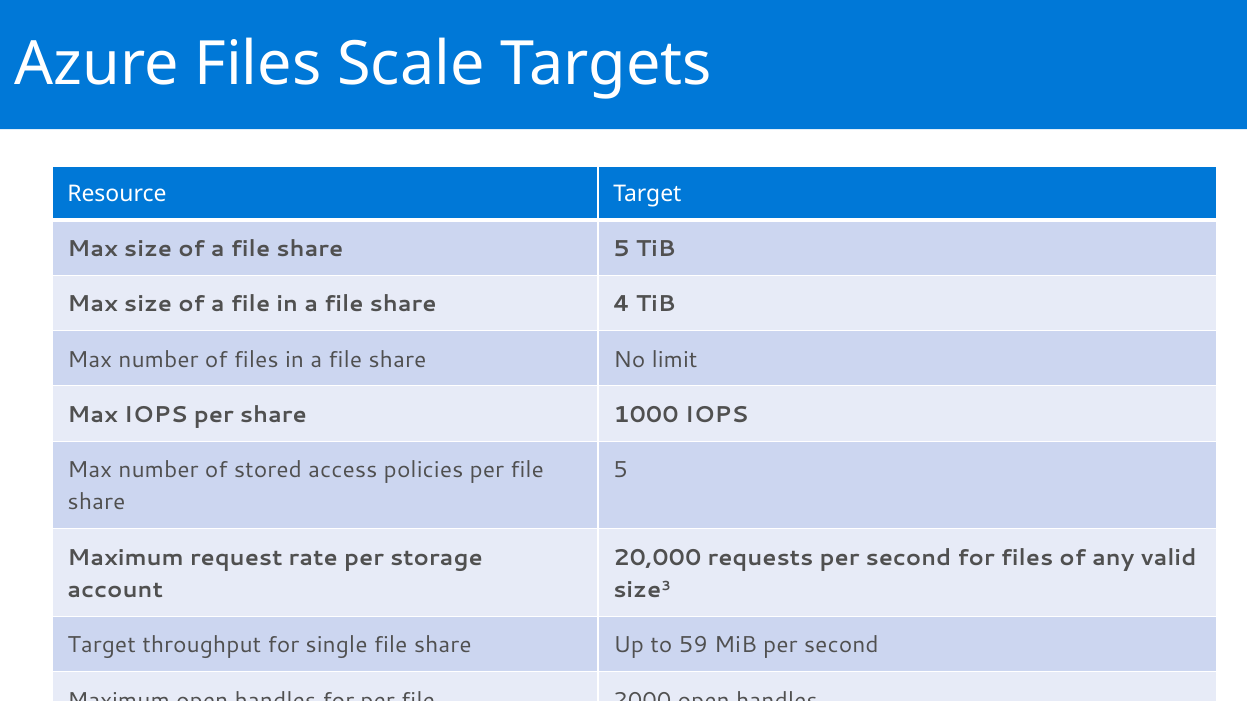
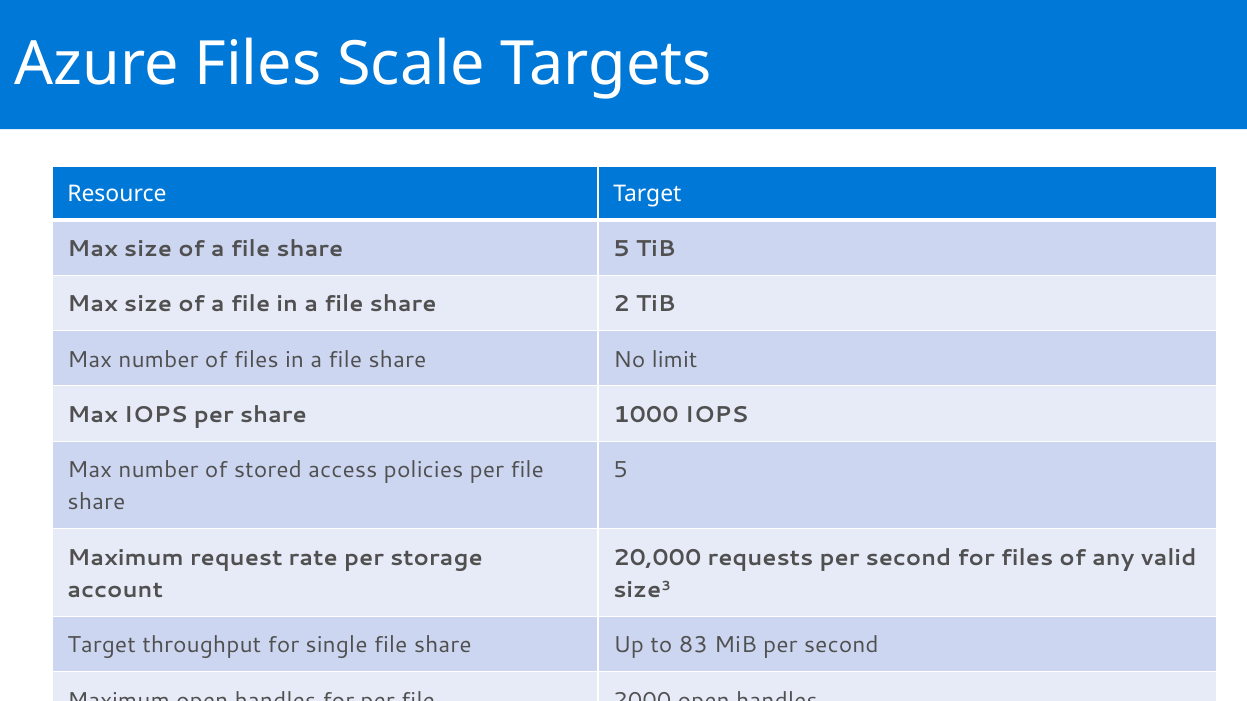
4: 4 -> 2
59: 59 -> 83
